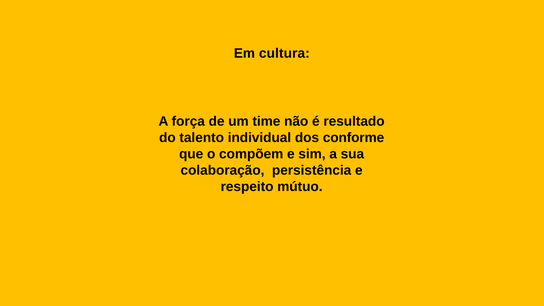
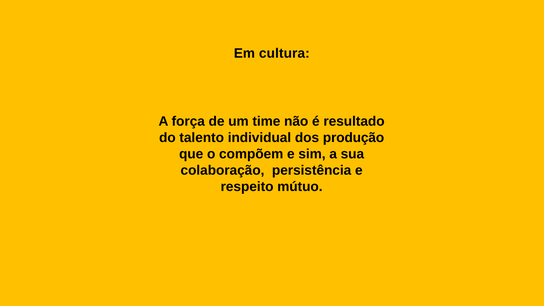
conforme: conforme -> produção
